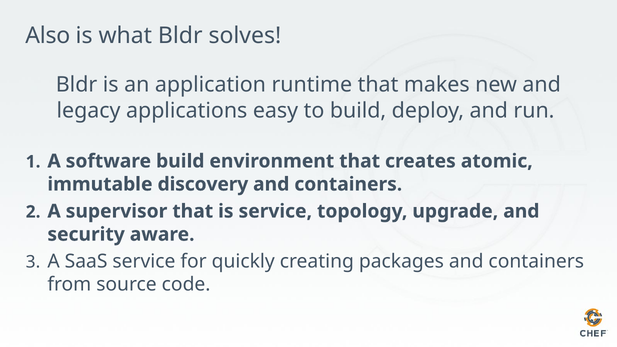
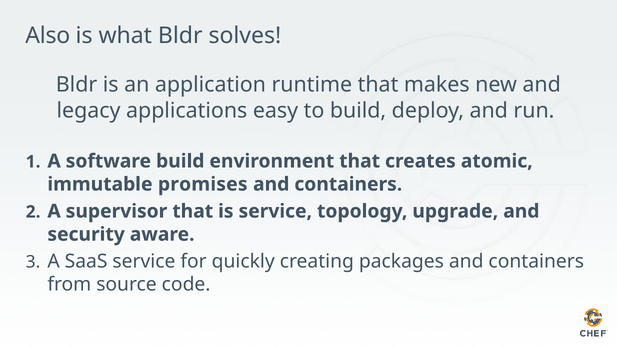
discovery: discovery -> promises
